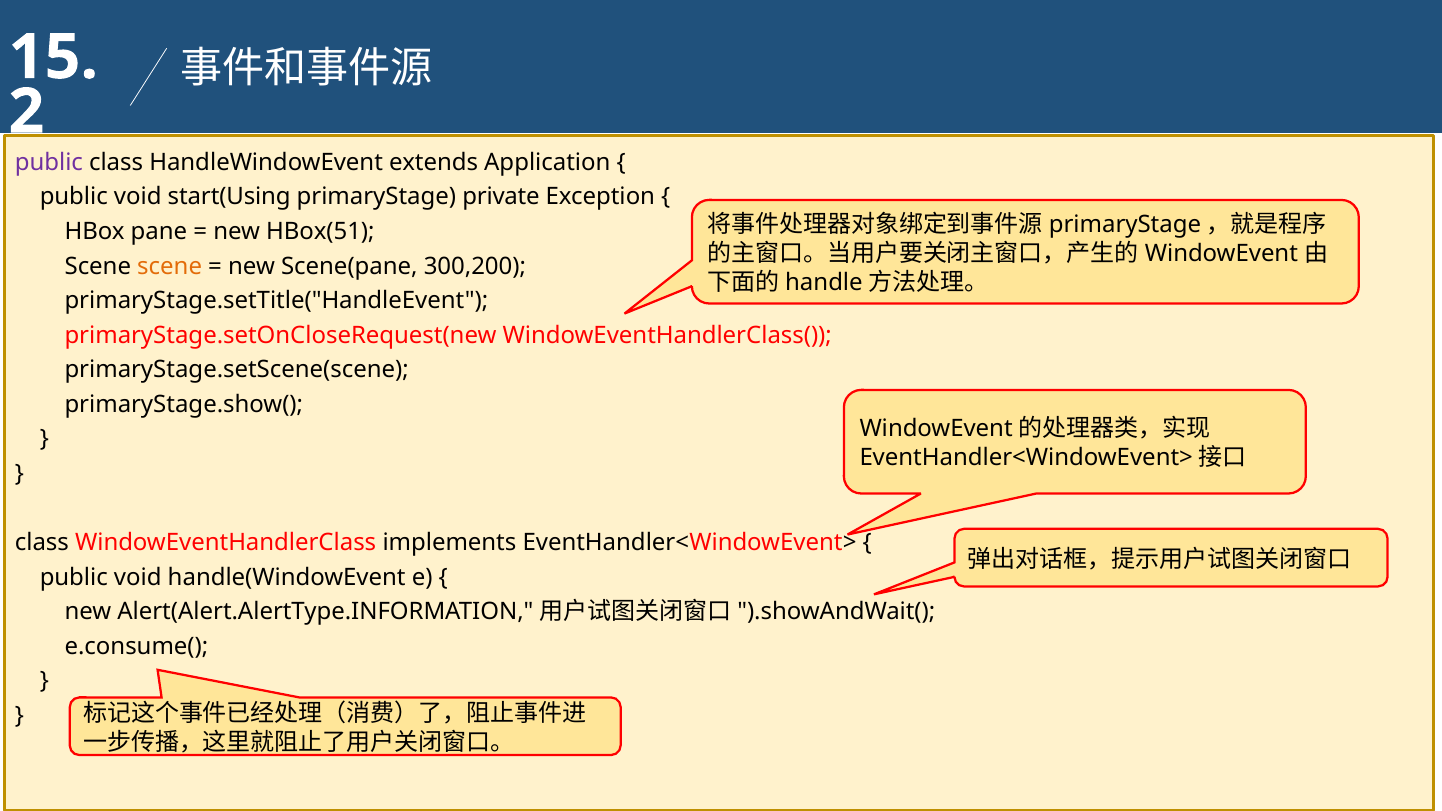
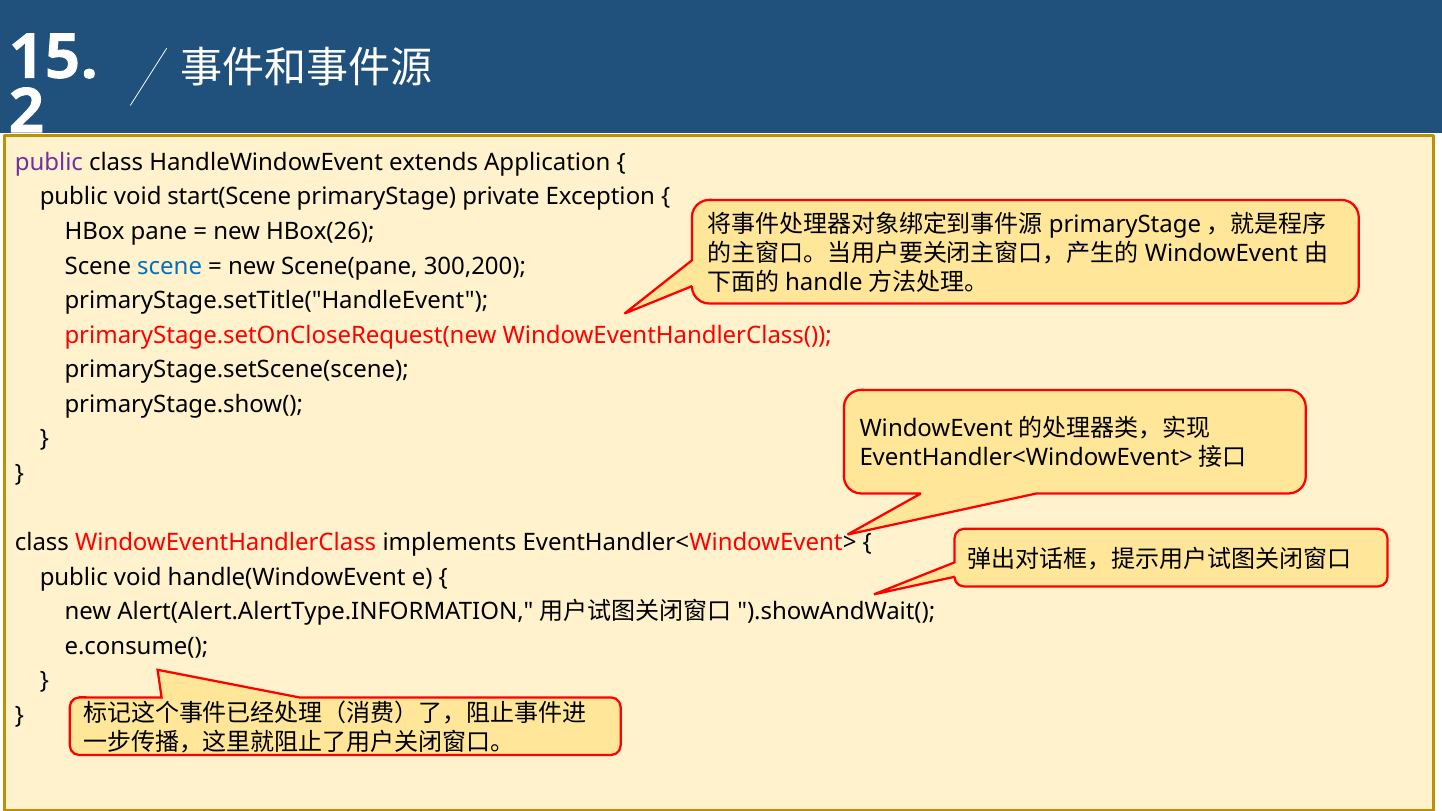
start(Using: start(Using -> start(Scene
HBox(51: HBox(51 -> HBox(26
scene at (170, 266) colour: orange -> blue
